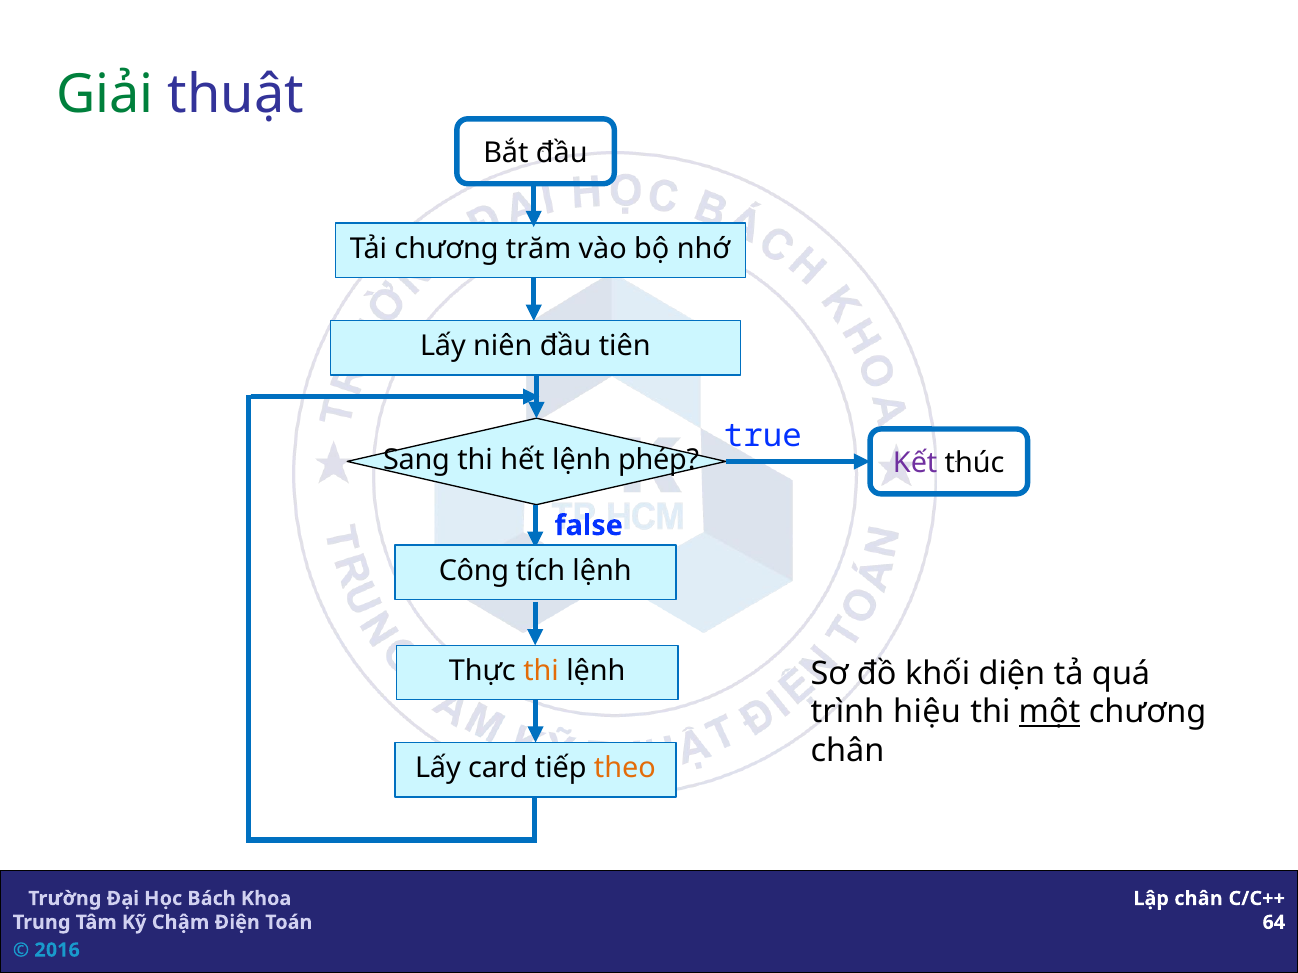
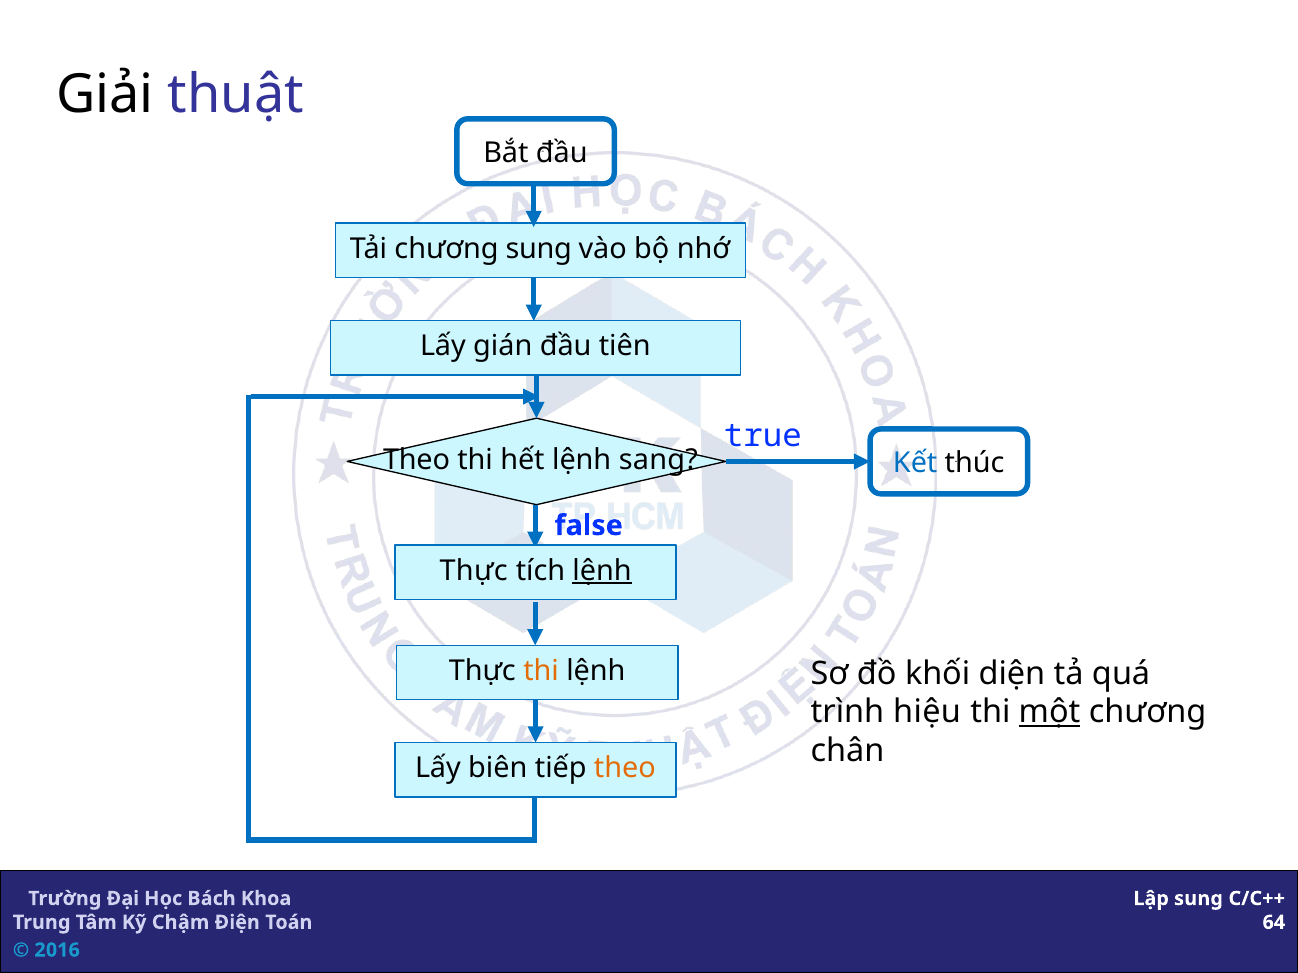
Giải colour: green -> black
chương trăm: trăm -> sung
niên: niên -> gián
Sang at (416, 460): Sang -> Theo
phép: phép -> sang
Kết at (915, 464) colour: purple -> blue
Công at (474, 571): Công -> Thực
lệnh at (602, 571) underline: none -> present
card: card -> biên
chân at (1199, 899): chân -> sung
